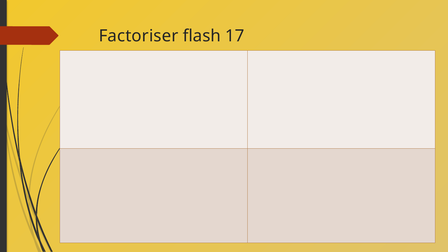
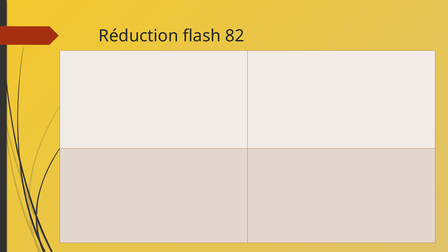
Factoriser: Factoriser -> Réduction
17: 17 -> 82
